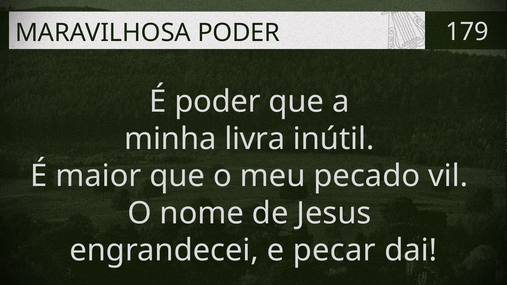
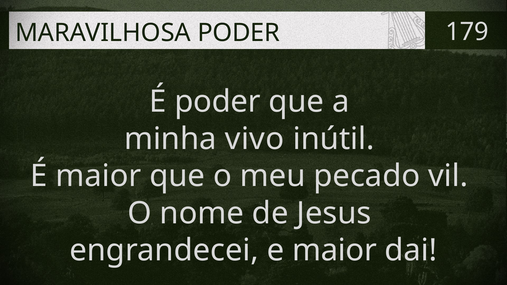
livra: livra -> vivo
e pecar: pecar -> maior
